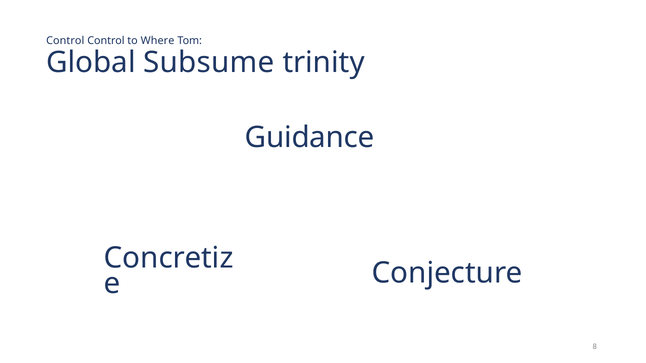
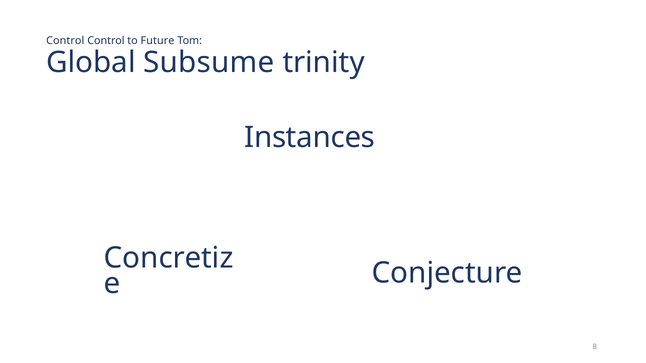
Where: Where -> Future
Guidance: Guidance -> Instances
